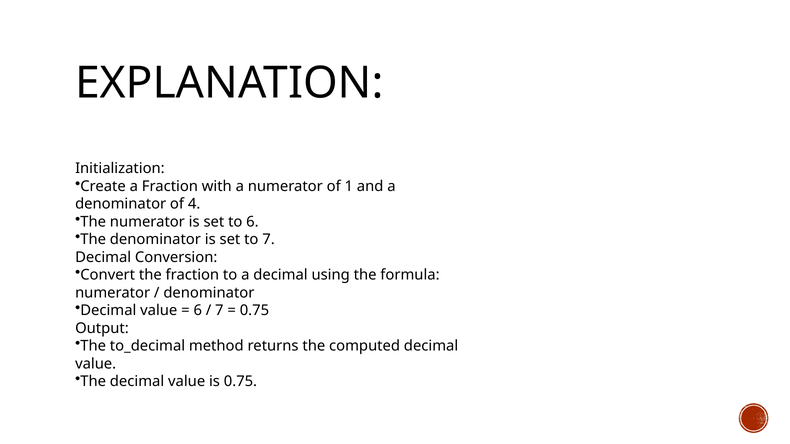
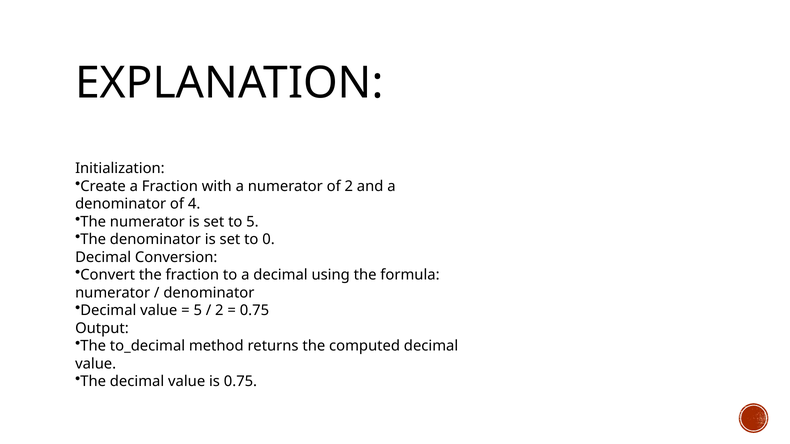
of 1: 1 -> 2
to 6: 6 -> 5
to 7: 7 -> 0
6 at (198, 311): 6 -> 5
7 at (219, 311): 7 -> 2
